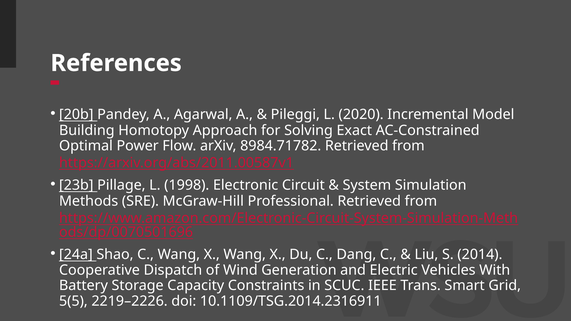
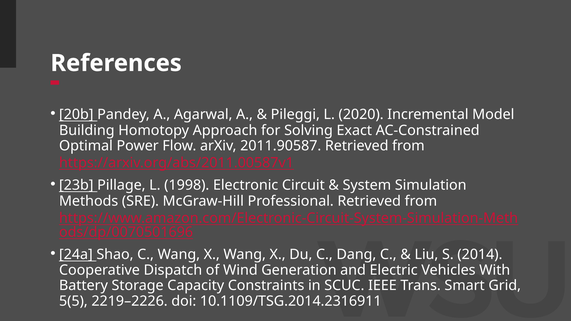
8984.71782: 8984.71782 -> 2011.90587
